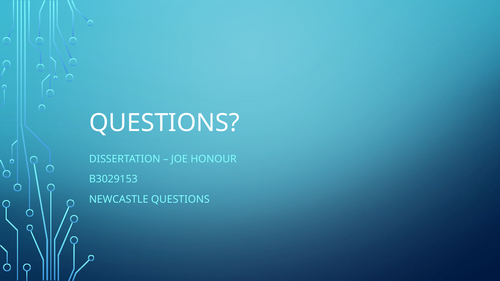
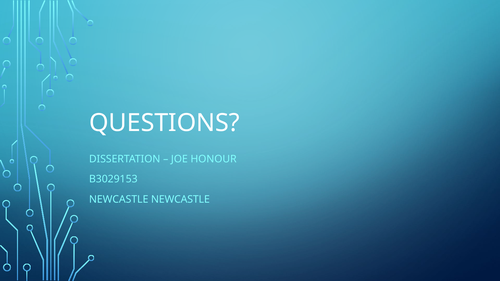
NEWCASTLE QUESTIONS: QUESTIONS -> NEWCASTLE
